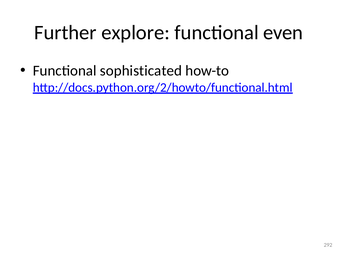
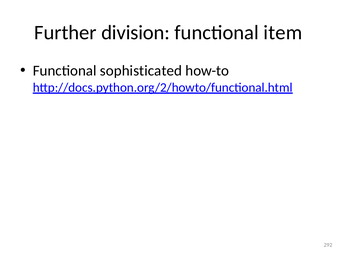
explore: explore -> division
even: even -> item
